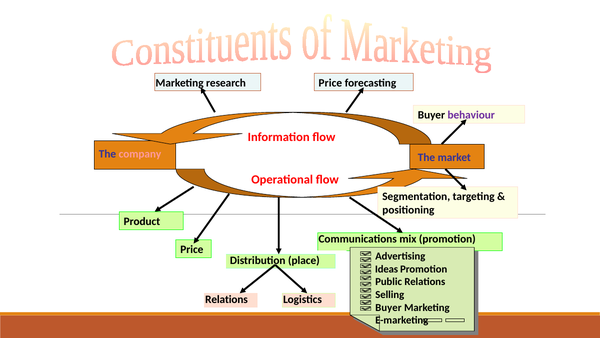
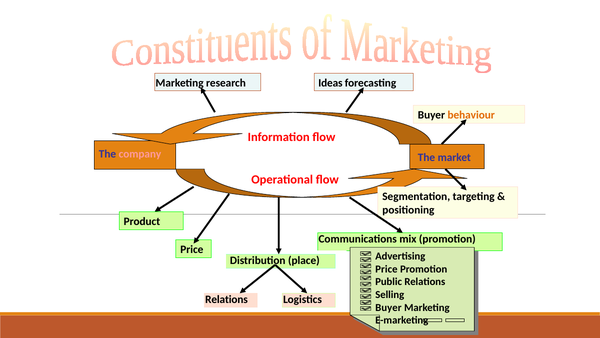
research Price: Price -> Ideas
behaviour colour: purple -> orange
Ideas at (387, 269): Ideas -> Price
